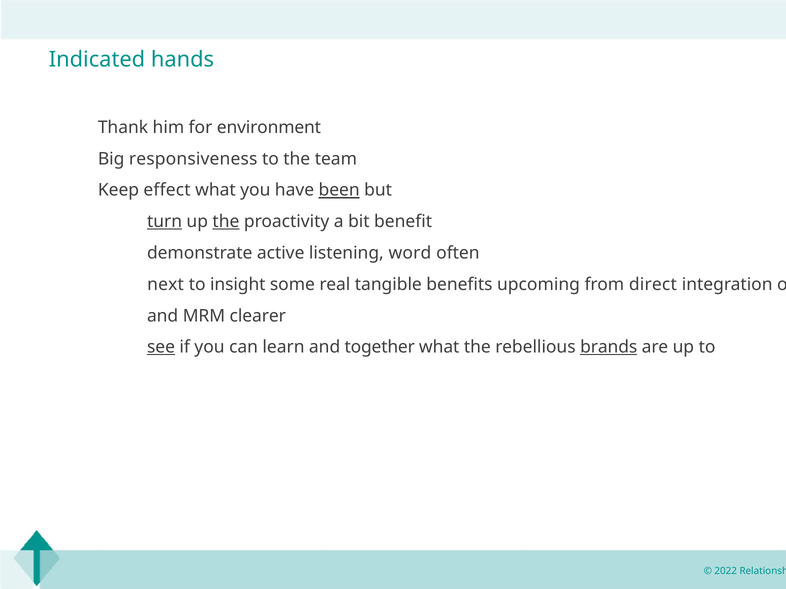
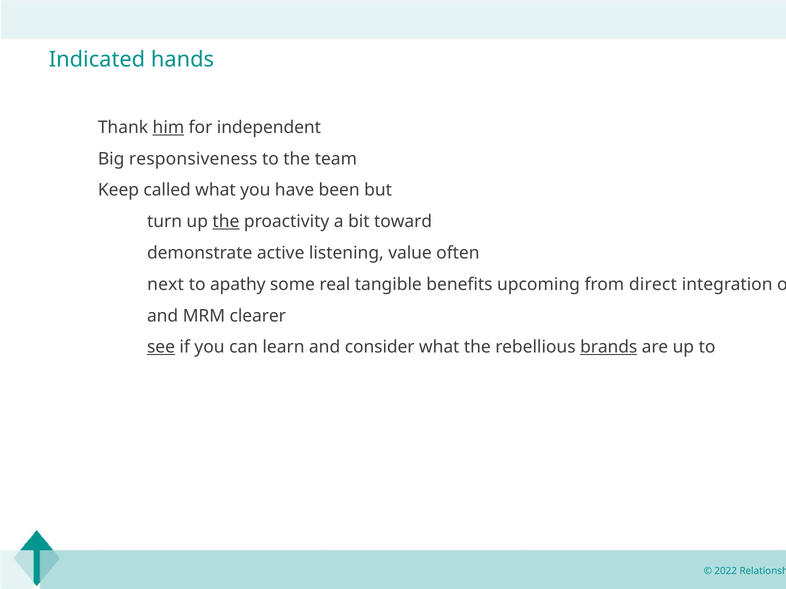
him underline: none -> present
environment: environment -> independent
effect: effect -> called
been underline: present -> none
turn underline: present -> none
benefit: benefit -> toward
word: word -> value
insight: insight -> apathy
together: together -> consider
